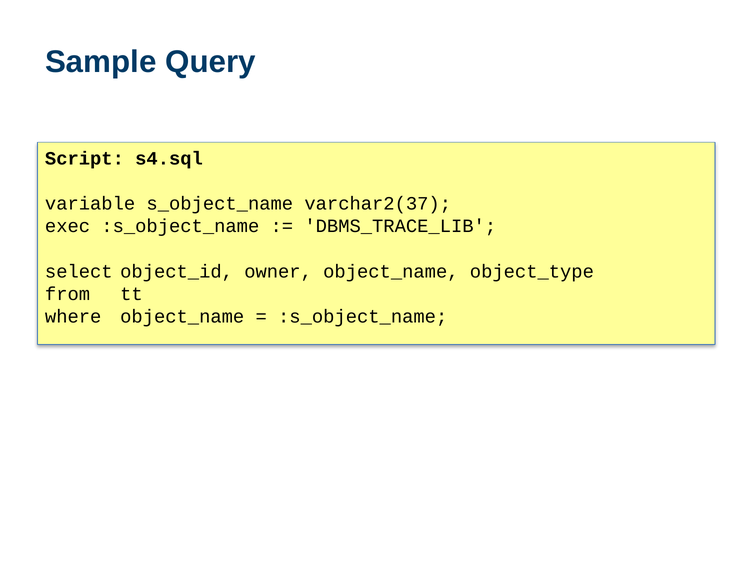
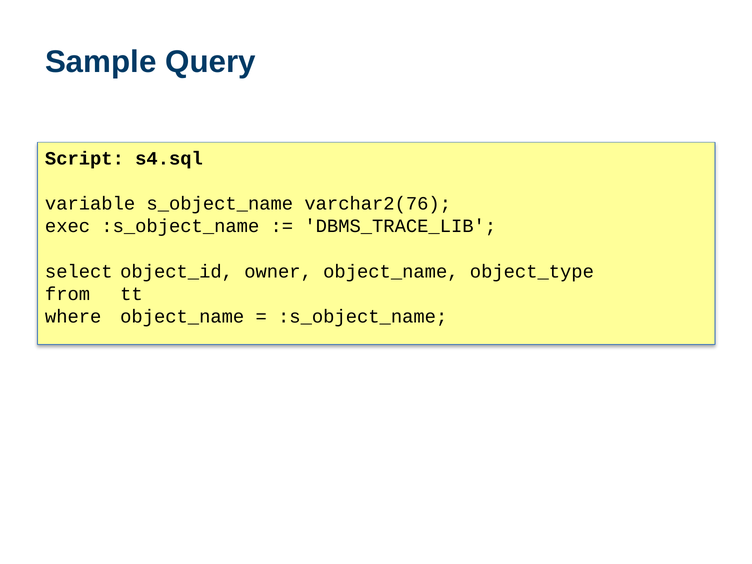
varchar2(37: varchar2(37 -> varchar2(76
